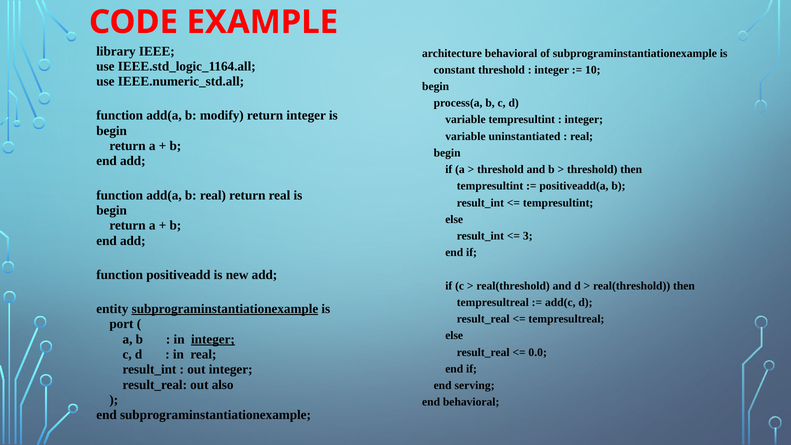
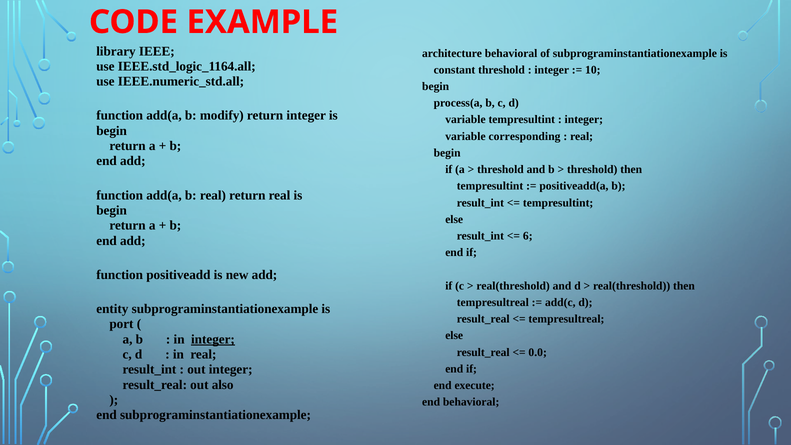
uninstantiated: uninstantiated -> corresponding
3: 3 -> 6
subprograminstantiationexample at (225, 309) underline: present -> none
serving: serving -> execute
